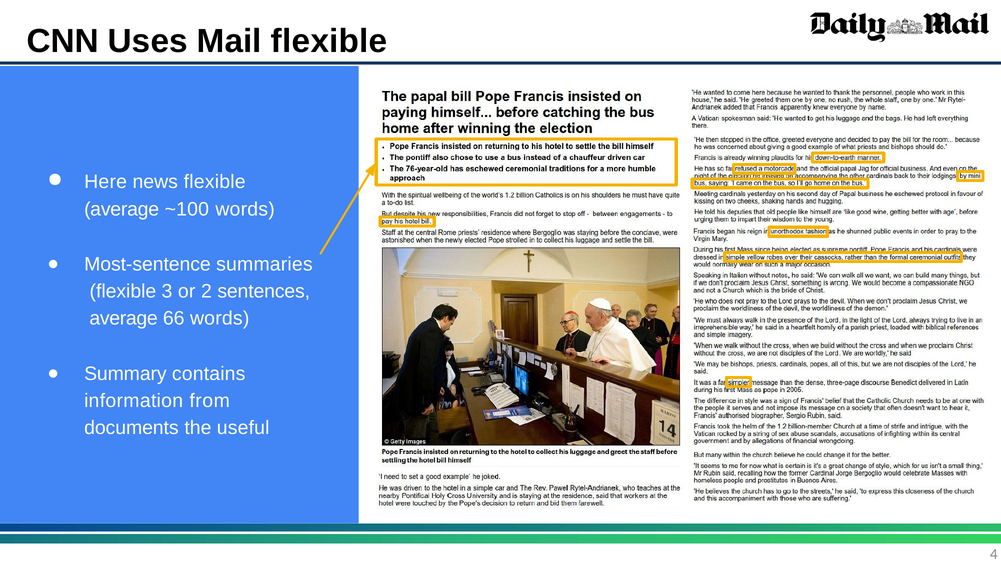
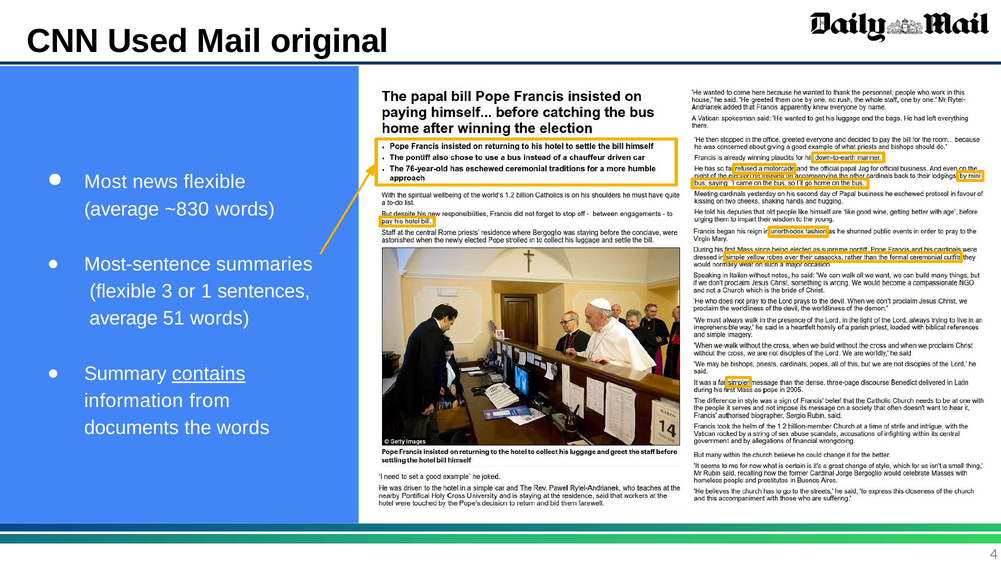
Uses: Uses -> Used
Mail flexible: flexible -> original
Here: Here -> Most
~100: ~100 -> ~830
2: 2 -> 1
66: 66 -> 51
contains underline: none -> present
the useful: useful -> words
